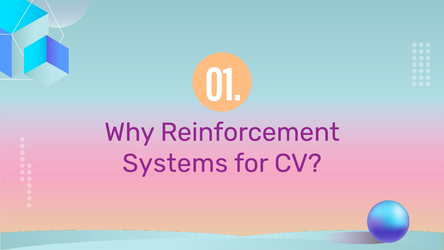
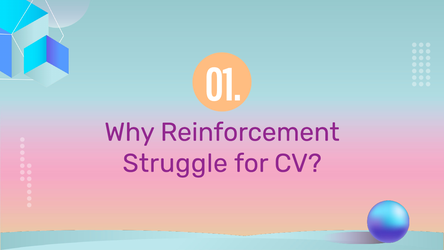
Systems: Systems -> Struggle
